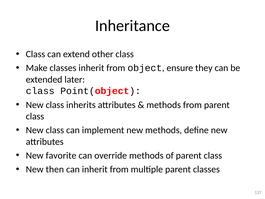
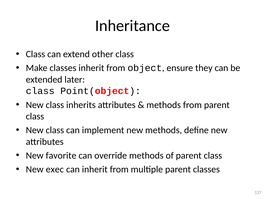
then: then -> exec
